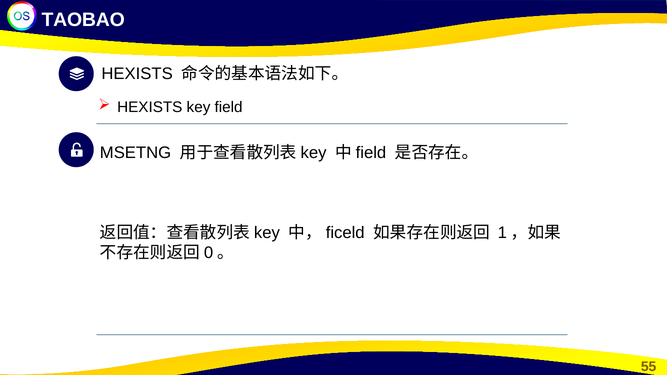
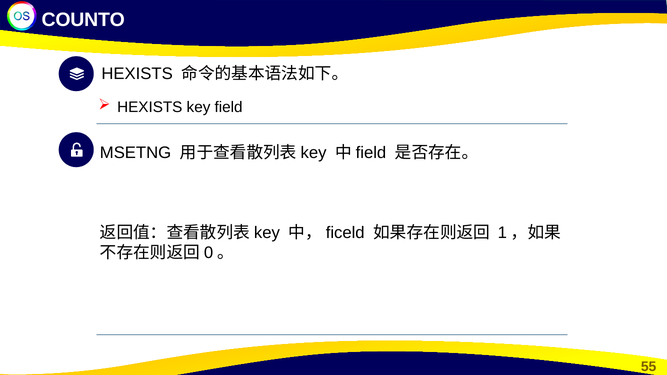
TAOBAO: TAOBAO -> COUNTO
